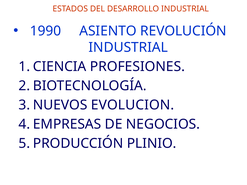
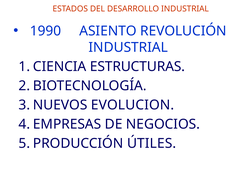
PROFESIONES: PROFESIONES -> ESTRUCTURAS
PLINIO: PLINIO -> ÚTILES
